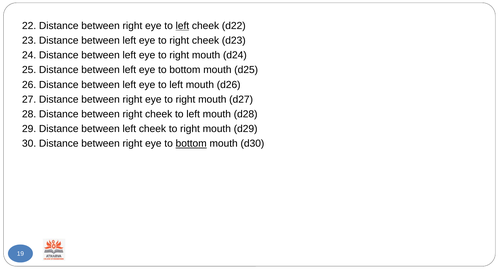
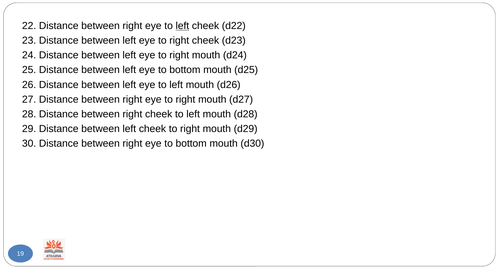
bottom at (191, 144) underline: present -> none
